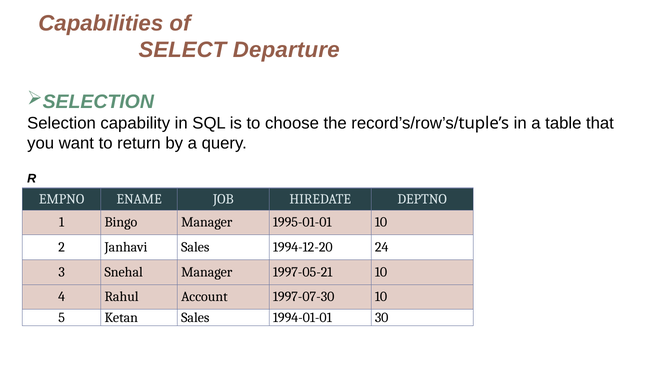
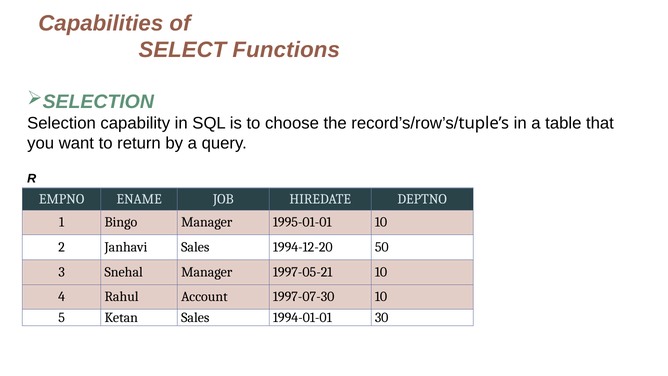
Departure: Departure -> Functions
24: 24 -> 50
